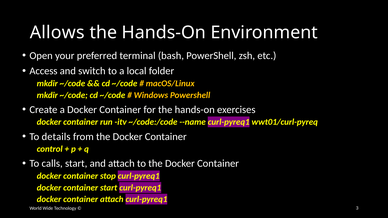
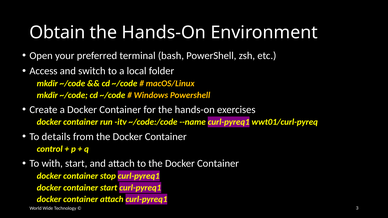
Allows: Allows -> Obtain
calls: calls -> with
